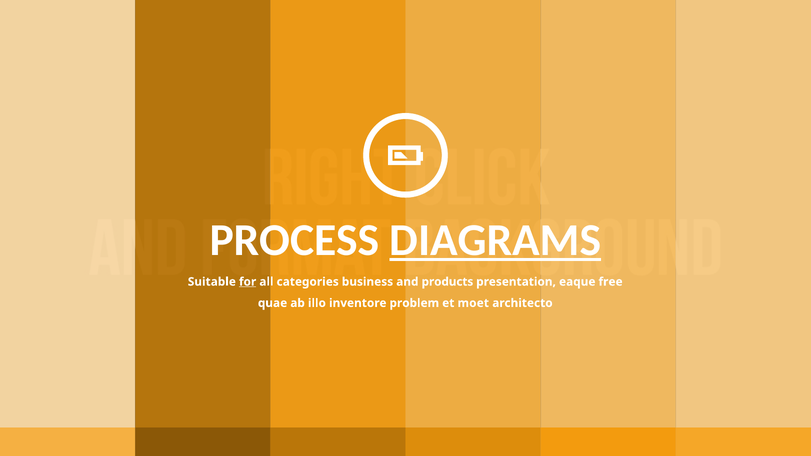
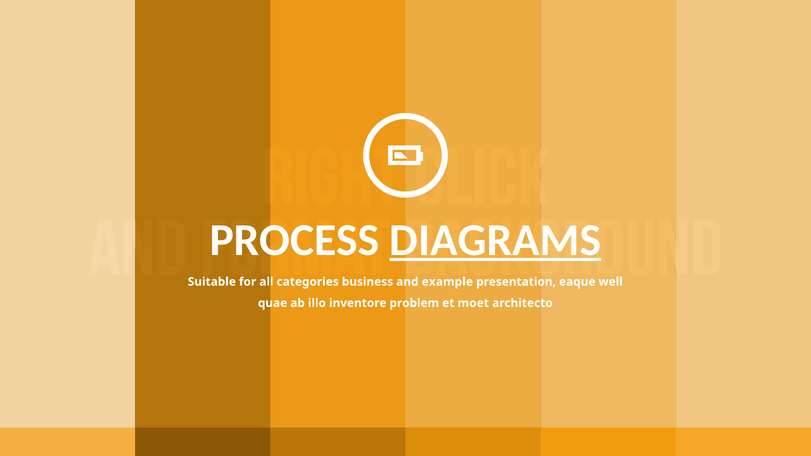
for underline: present -> none
products: products -> example
free: free -> well
